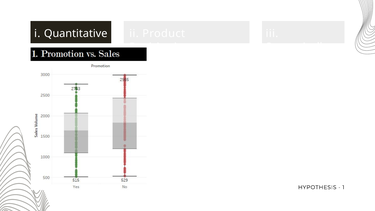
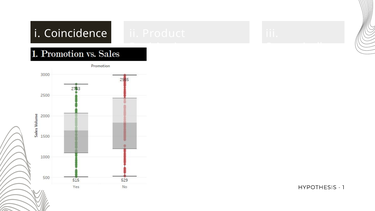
Quantitative: Quantitative -> Coincidence
